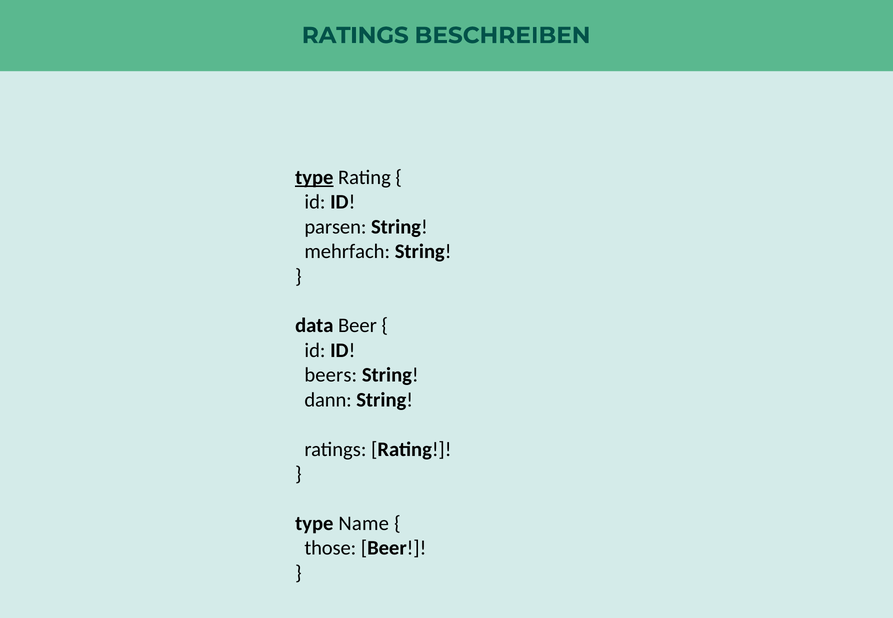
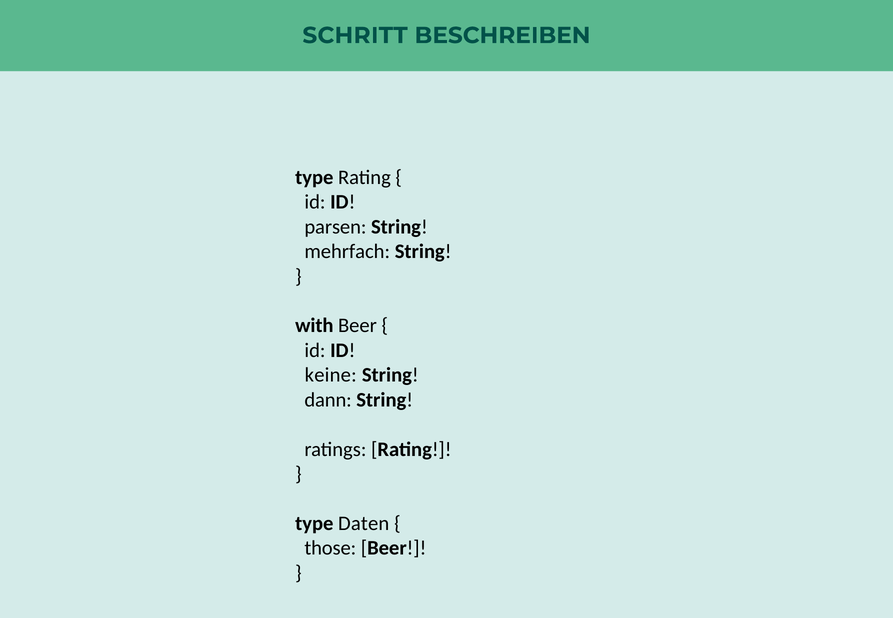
RATINGS at (355, 35): RATINGS -> SCHRITT
type at (314, 177) underline: present -> none
data: data -> with
beers: beers -> keine
Name: Name -> Daten
